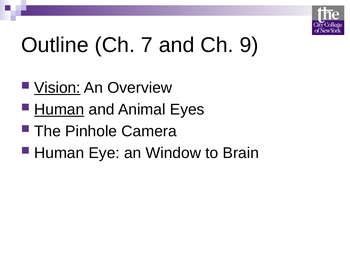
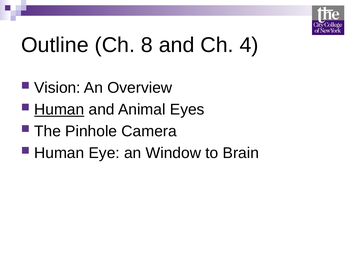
7: 7 -> 8
9: 9 -> 4
Vision underline: present -> none
